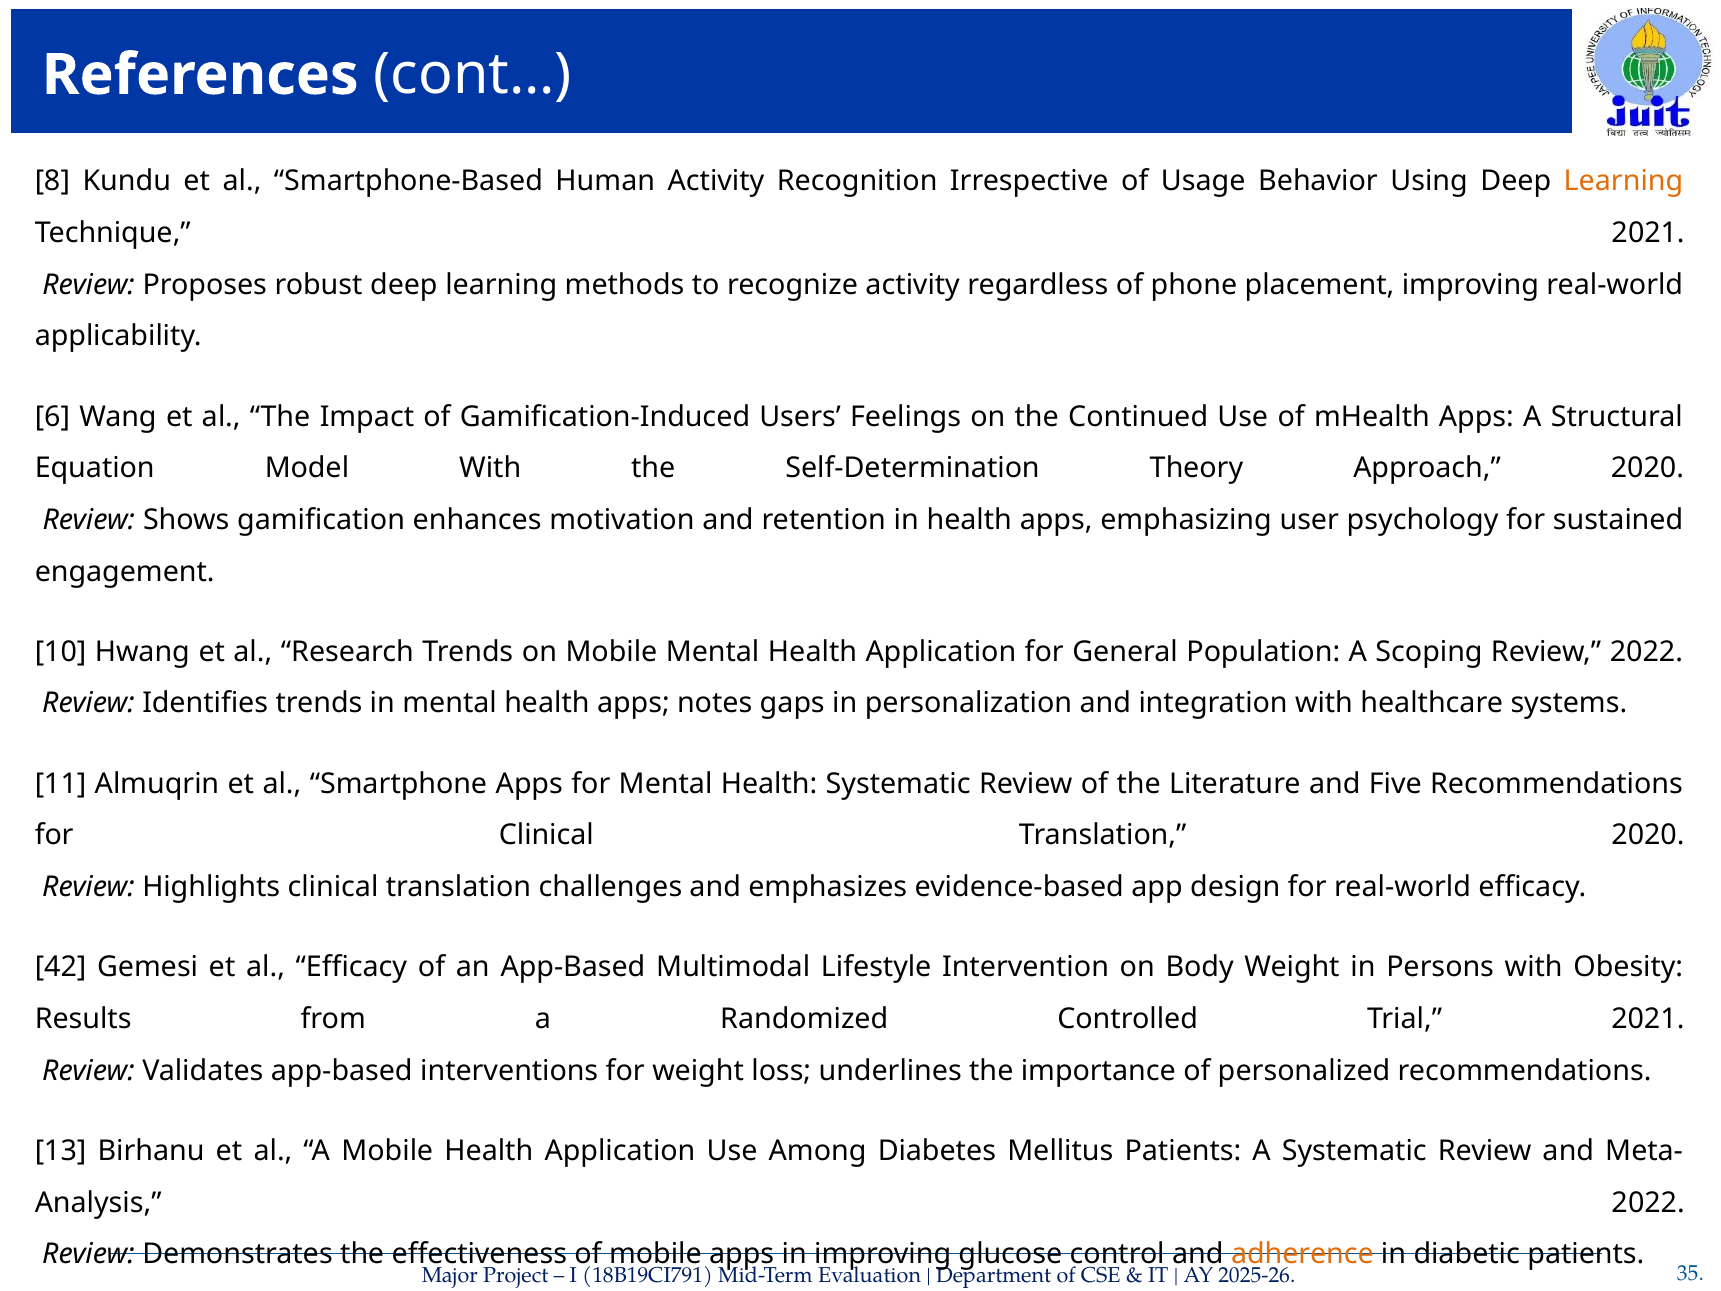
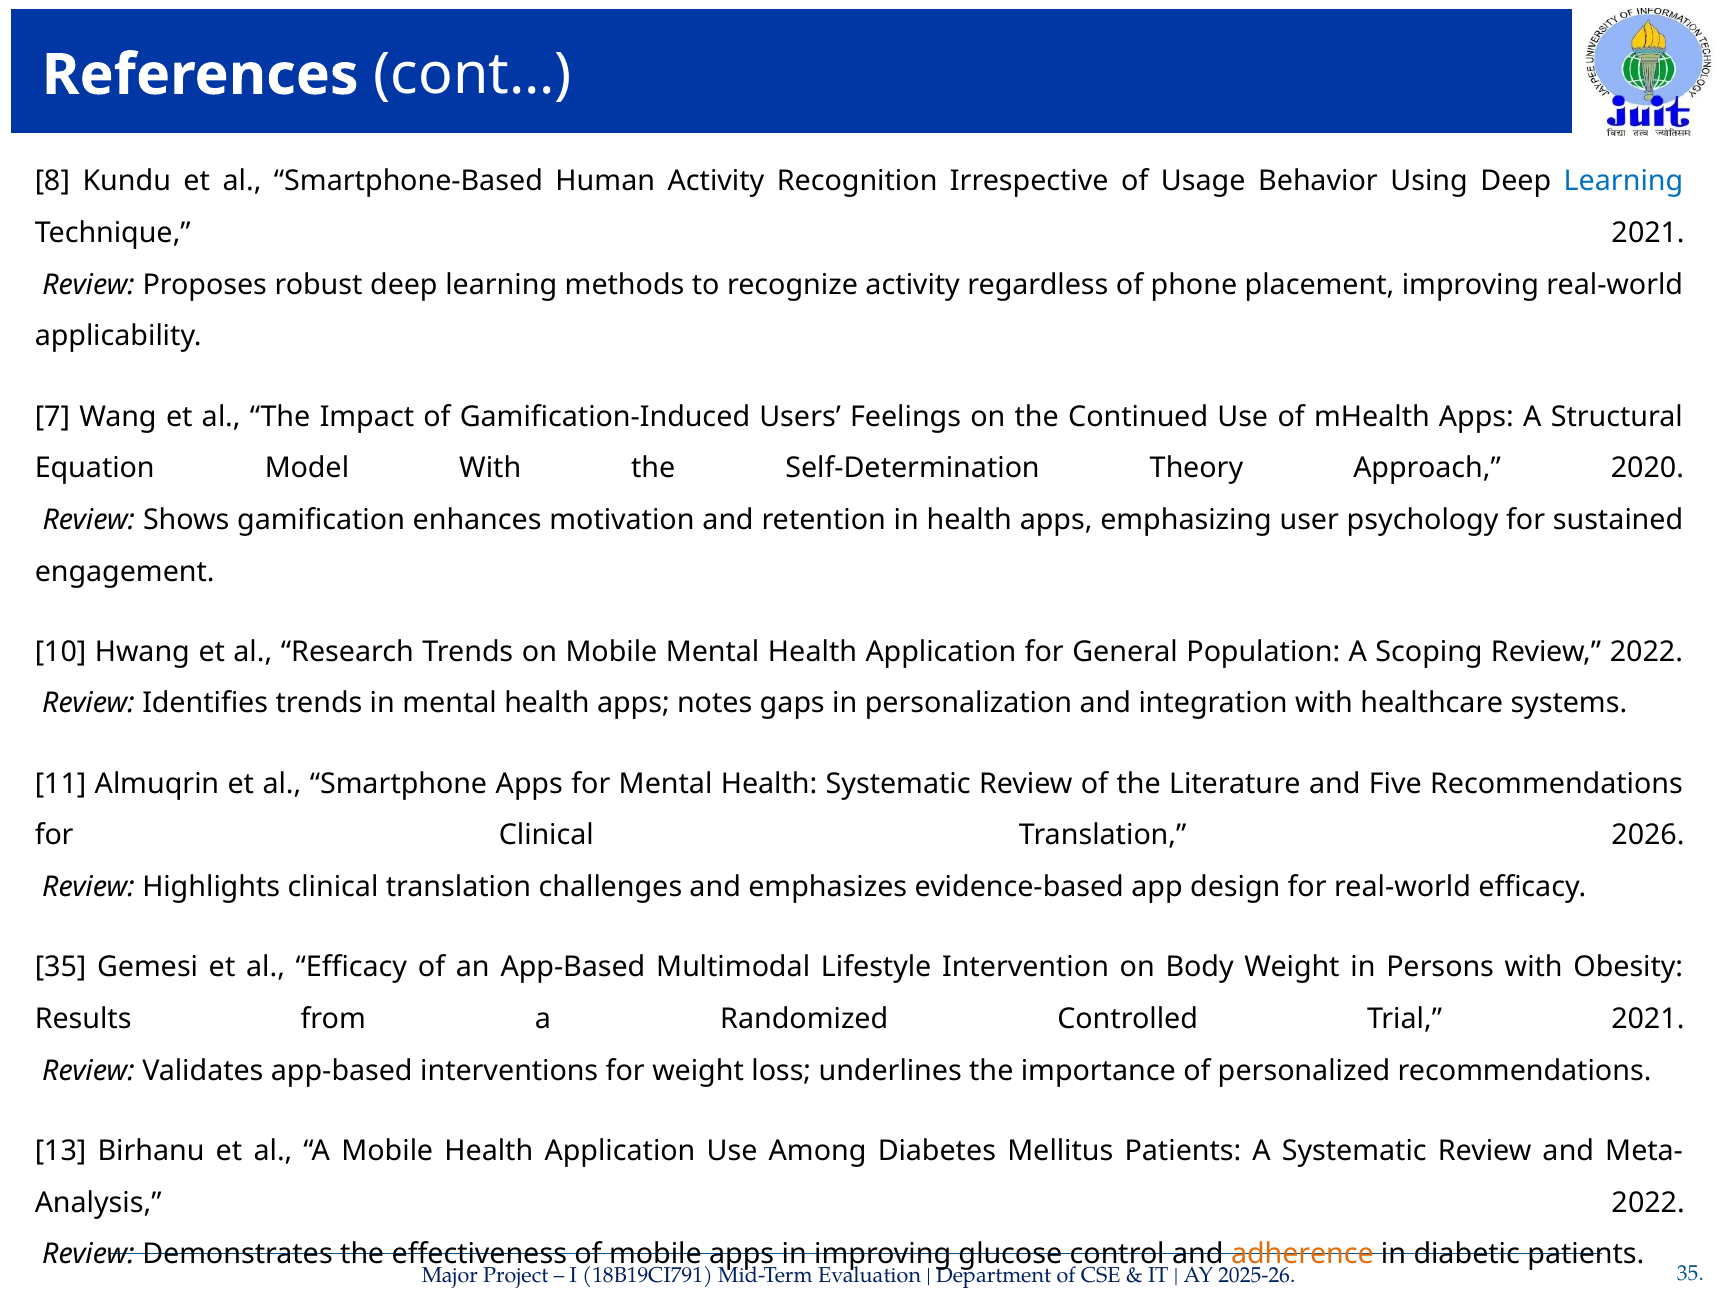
Learning at (1623, 181) colour: orange -> blue
6: 6 -> 7
Translation 2020: 2020 -> 2026
42 at (61, 967): 42 -> 35
